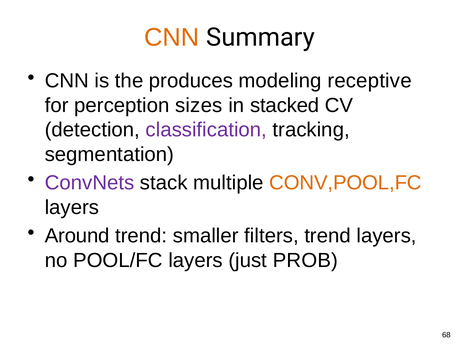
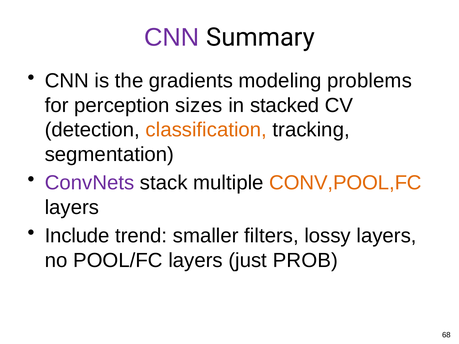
CNN at (172, 37) colour: orange -> purple
produces: produces -> gradients
receptive: receptive -> problems
classification colour: purple -> orange
Around: Around -> Include
filters trend: trend -> lossy
